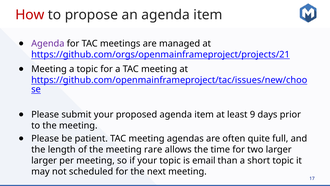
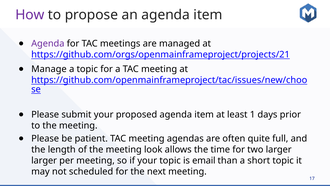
How colour: red -> purple
Meeting at (49, 69): Meeting -> Manage
9: 9 -> 1
rare: rare -> look
